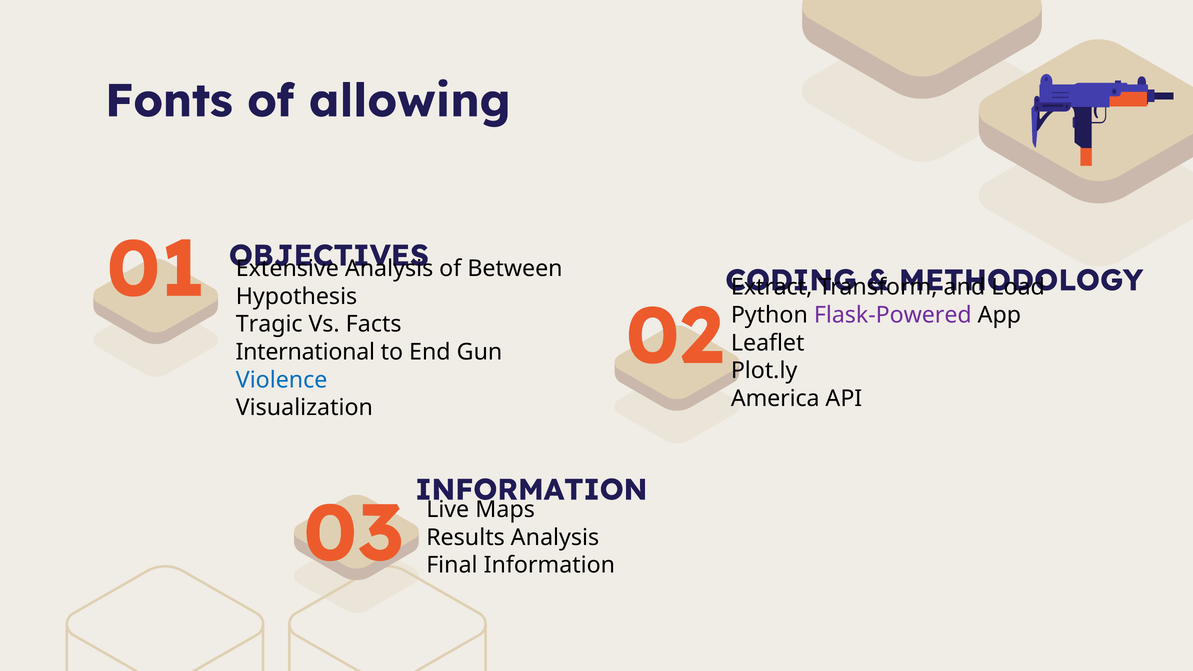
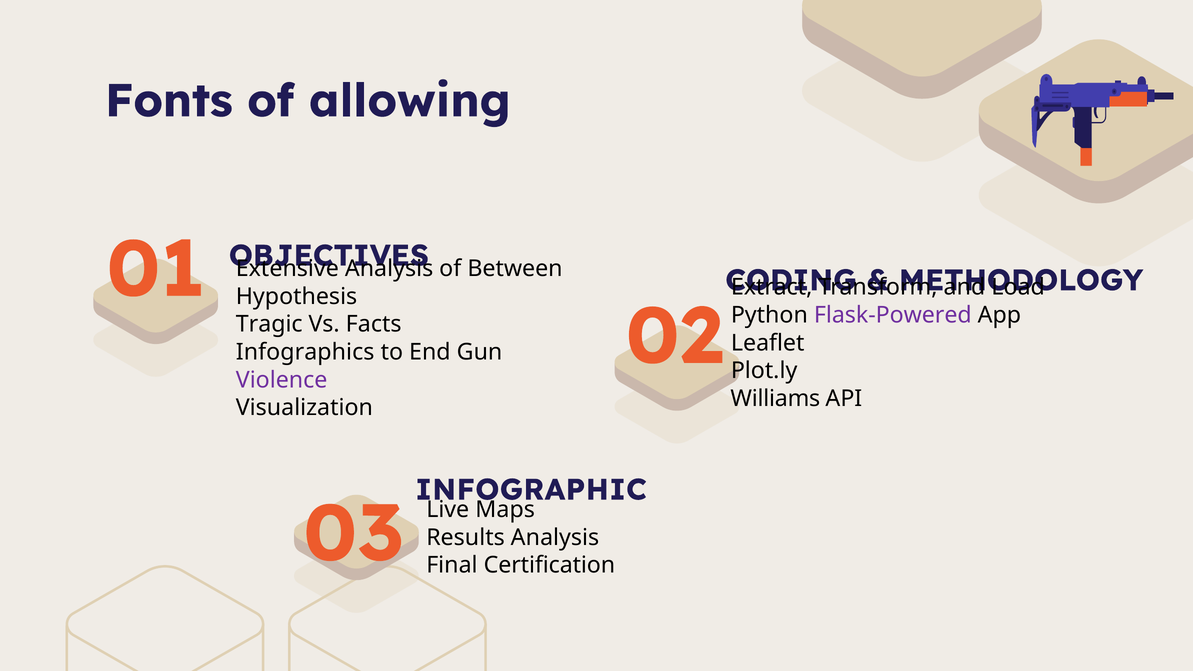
International: International -> Infographics
Violence colour: blue -> purple
America: America -> Williams
INFORMATION at (531, 490): INFORMATION -> INFOGRAPHIC
Final Information: Information -> Certification
